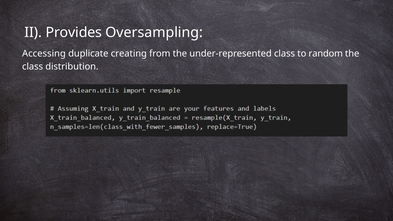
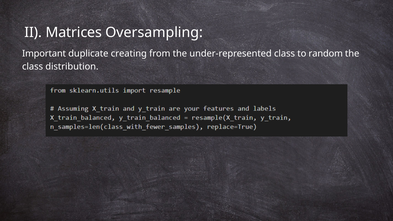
Provides: Provides -> Matrices
Accessing: Accessing -> Important
